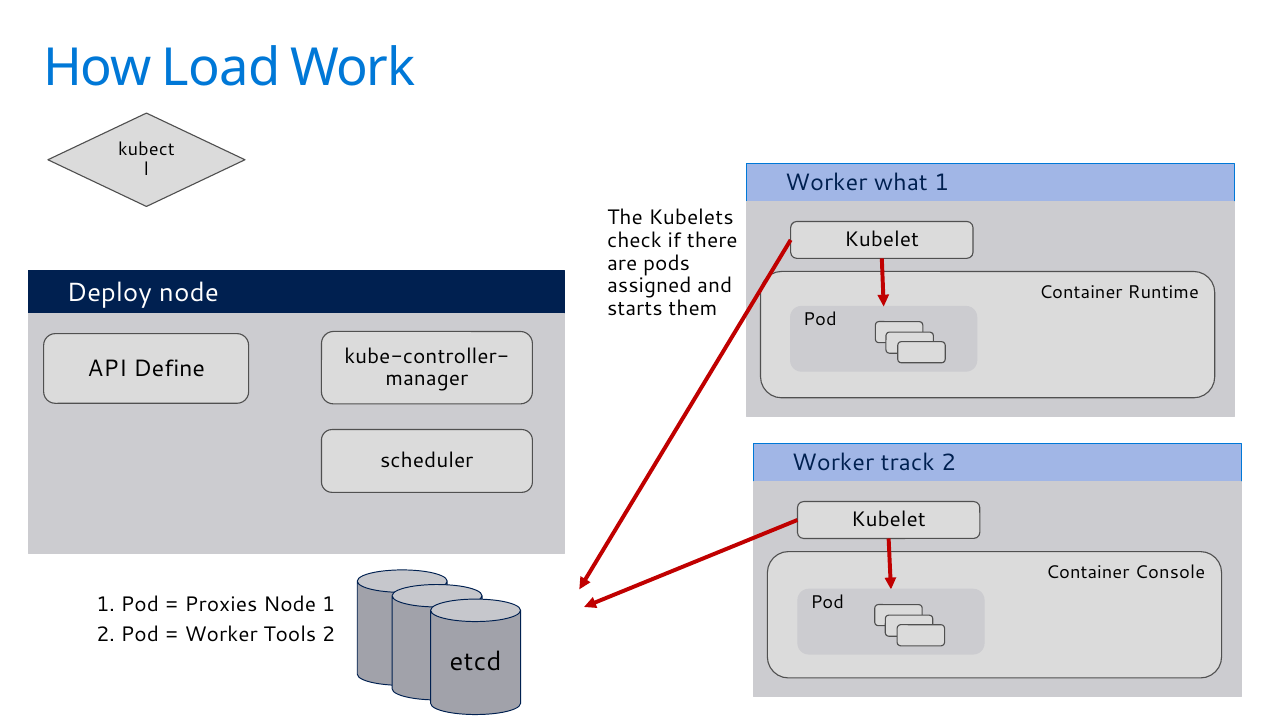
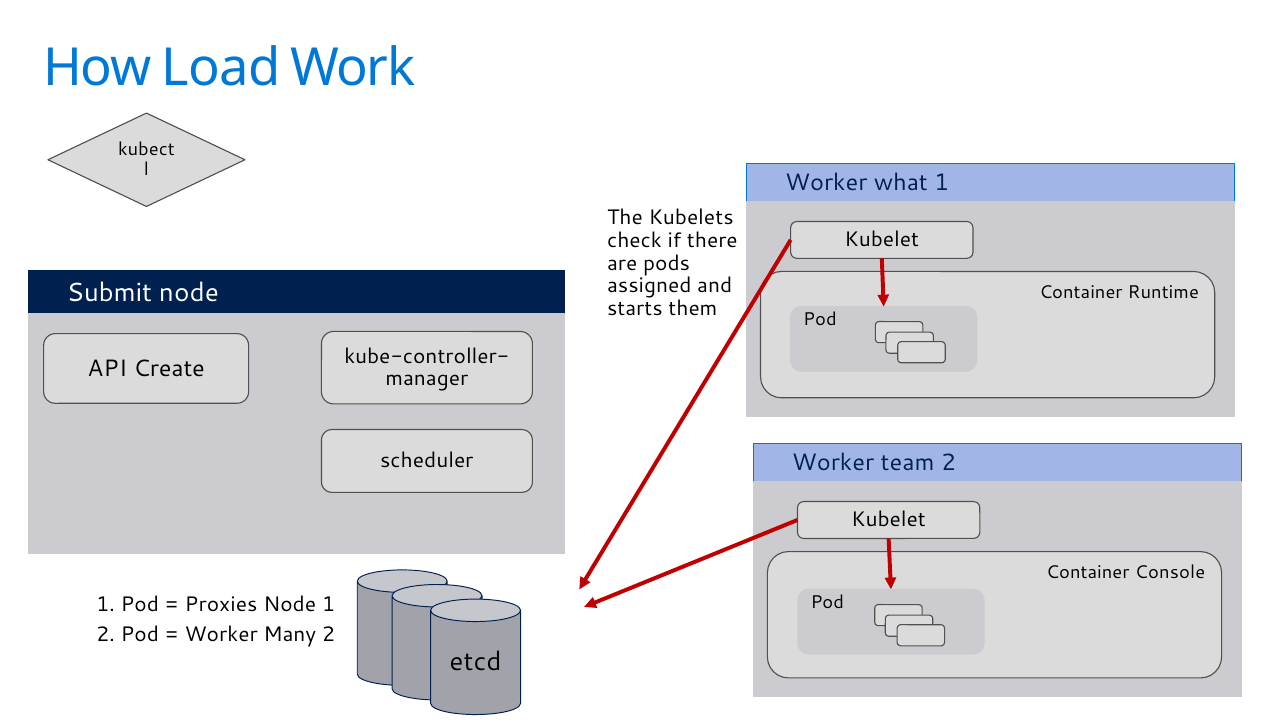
Deploy: Deploy -> Submit
Define: Define -> Create
track: track -> team
Tools: Tools -> Many
